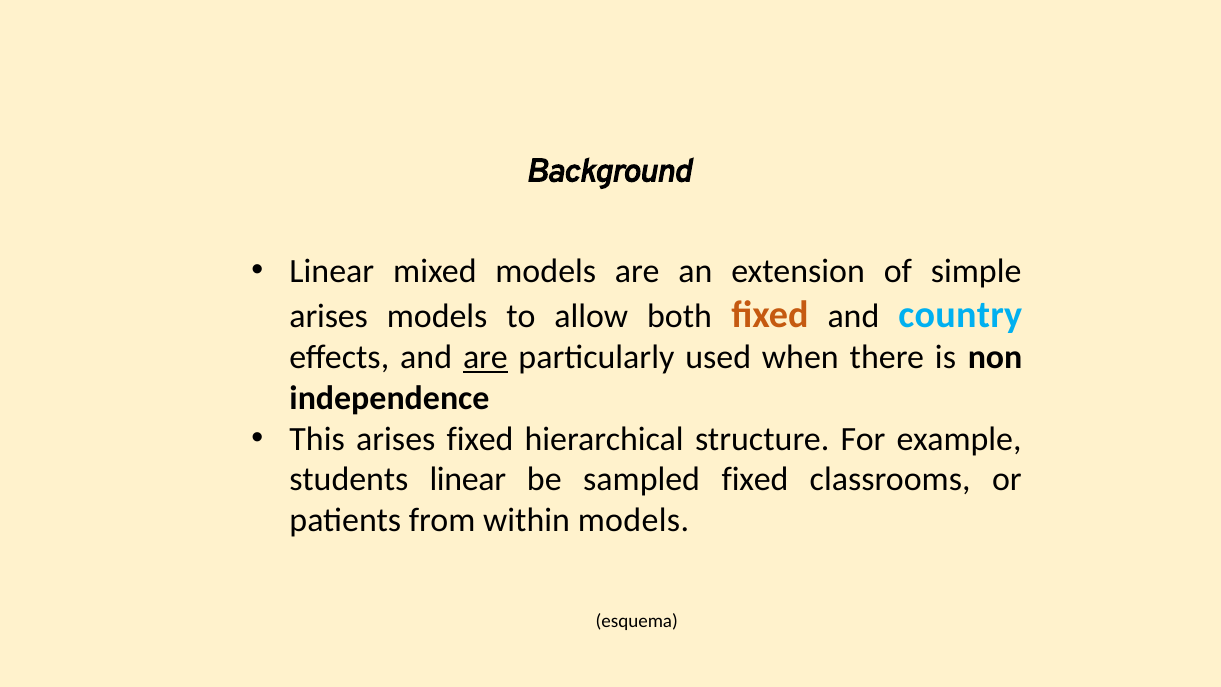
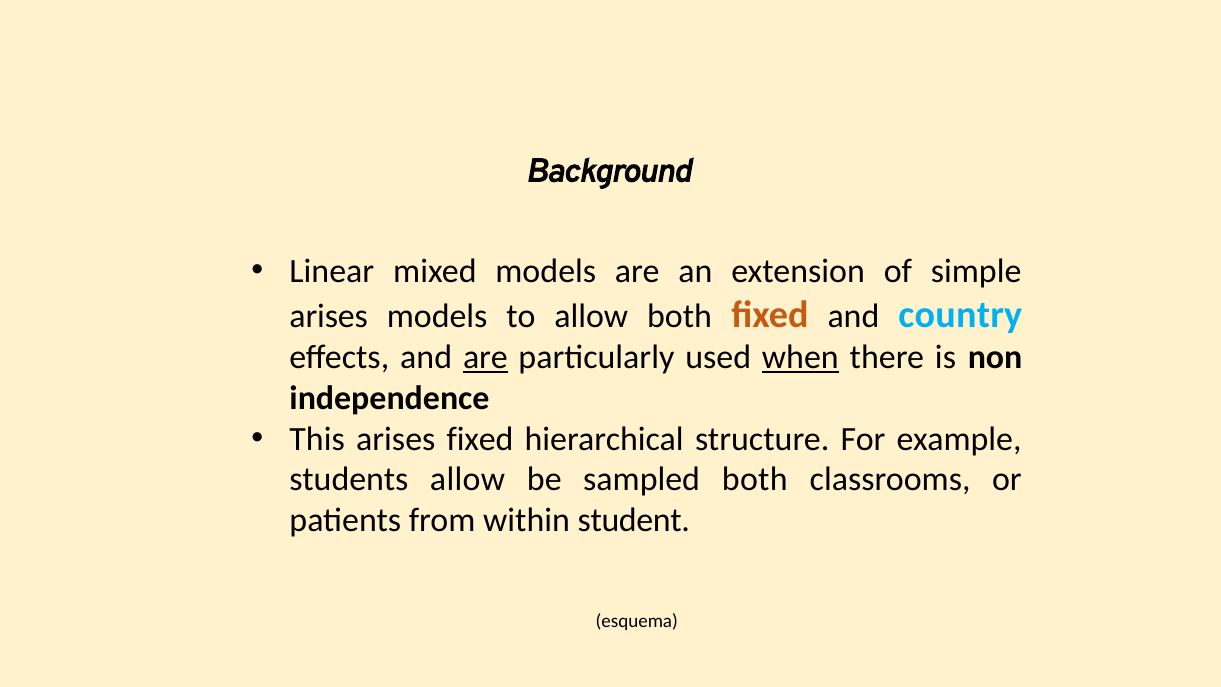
when underline: none -> present
students linear: linear -> allow
sampled fixed: fixed -> both
within models: models -> student
